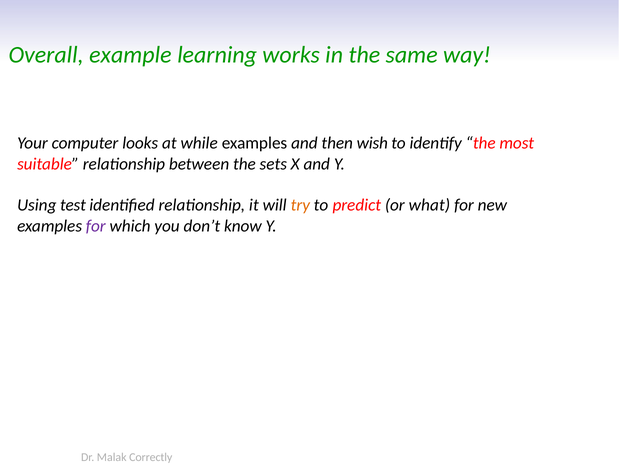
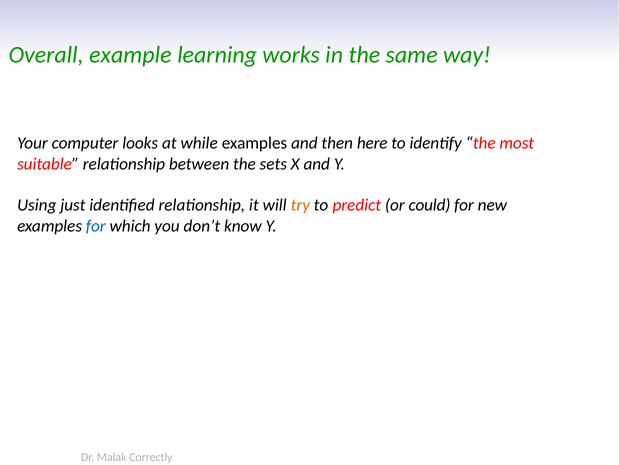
wish: wish -> here
test: test -> just
what: what -> could
for at (96, 226) colour: purple -> blue
